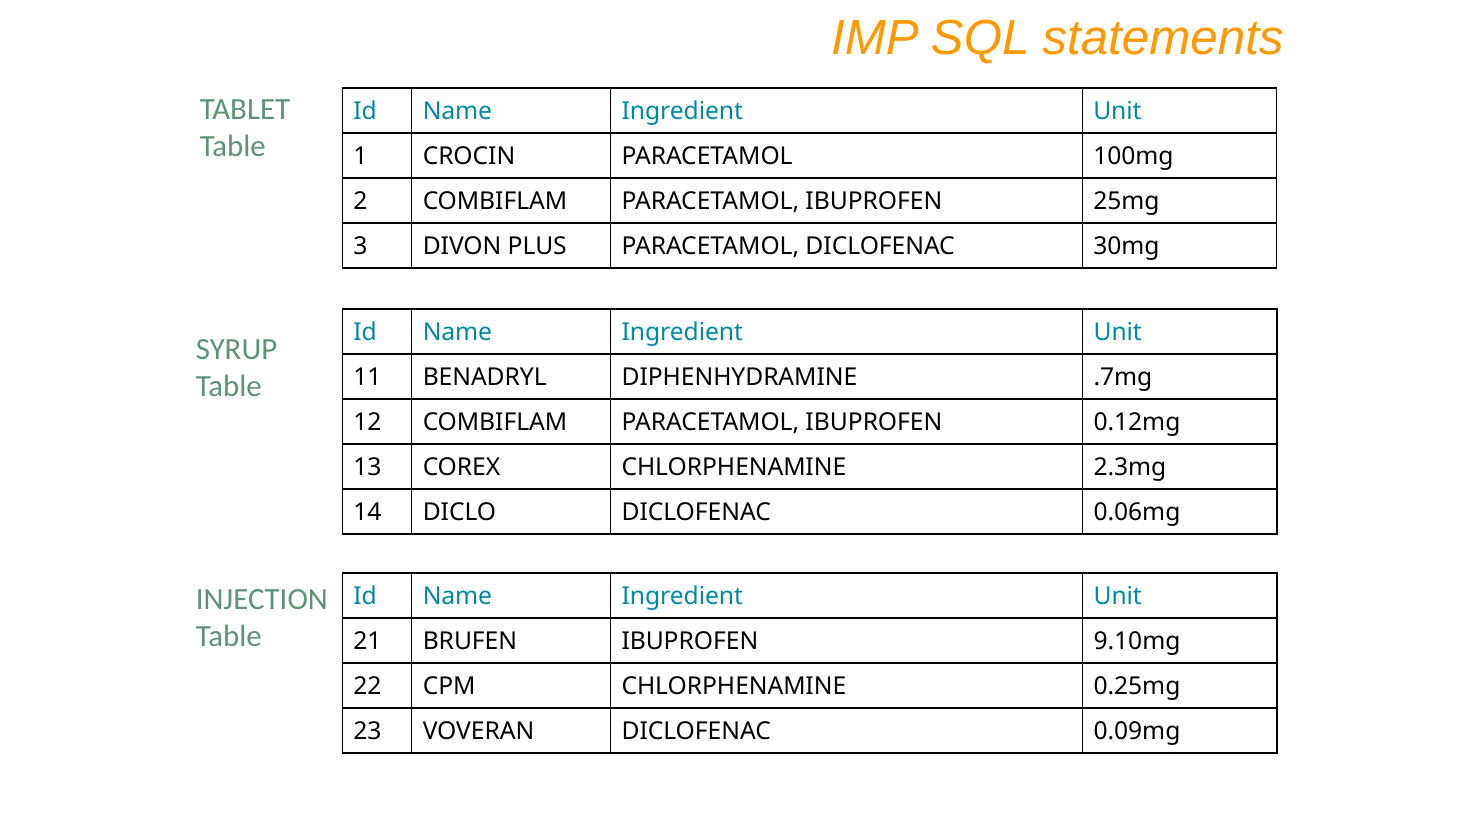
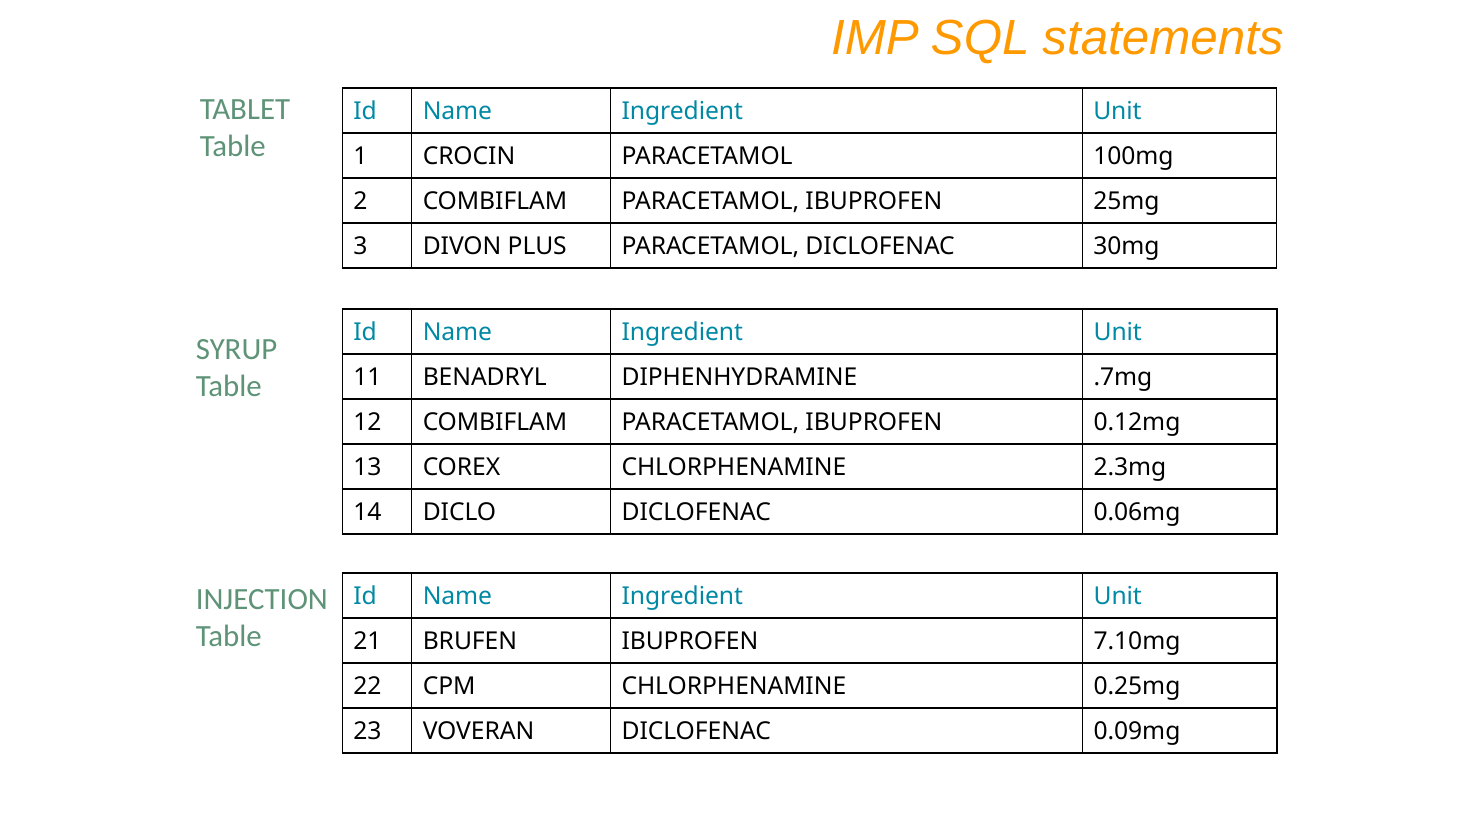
9.10mg: 9.10mg -> 7.10mg
